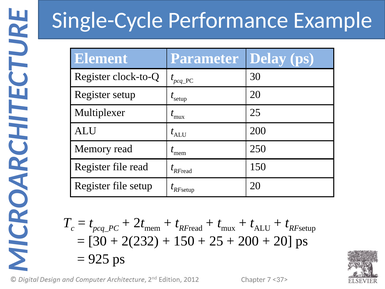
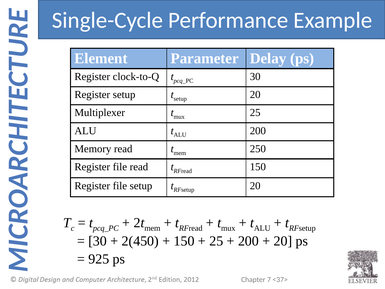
2(232: 2(232 -> 2(450
